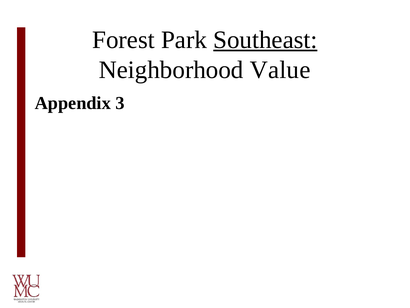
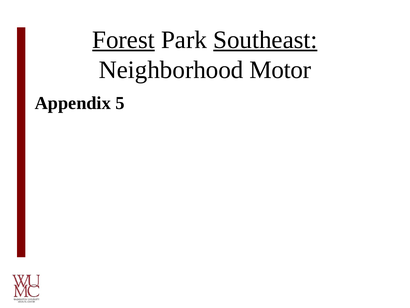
Forest underline: none -> present
Value: Value -> Motor
3: 3 -> 5
